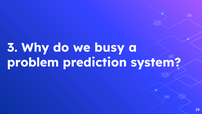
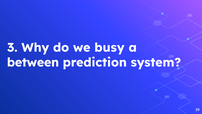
problem: problem -> between
